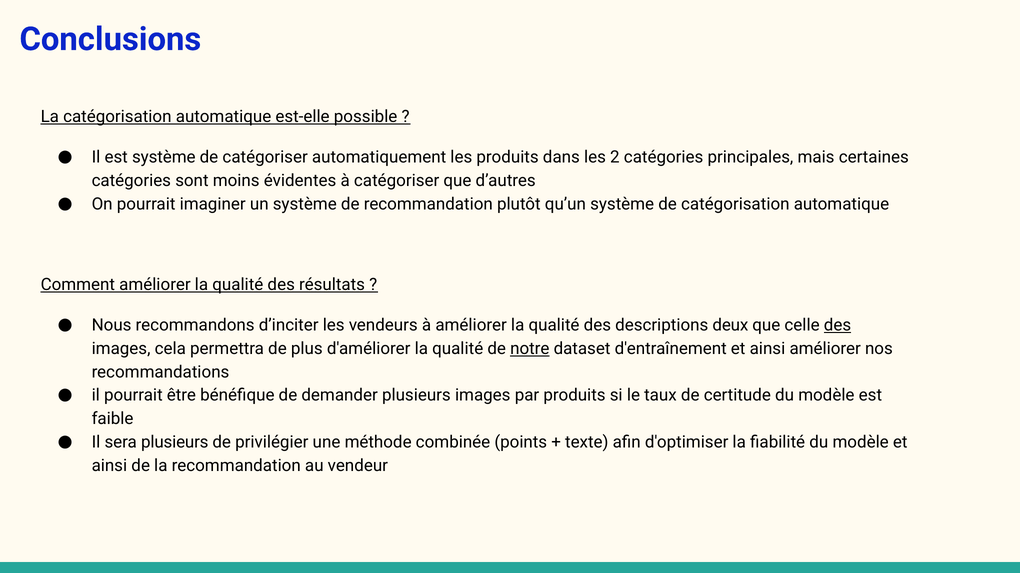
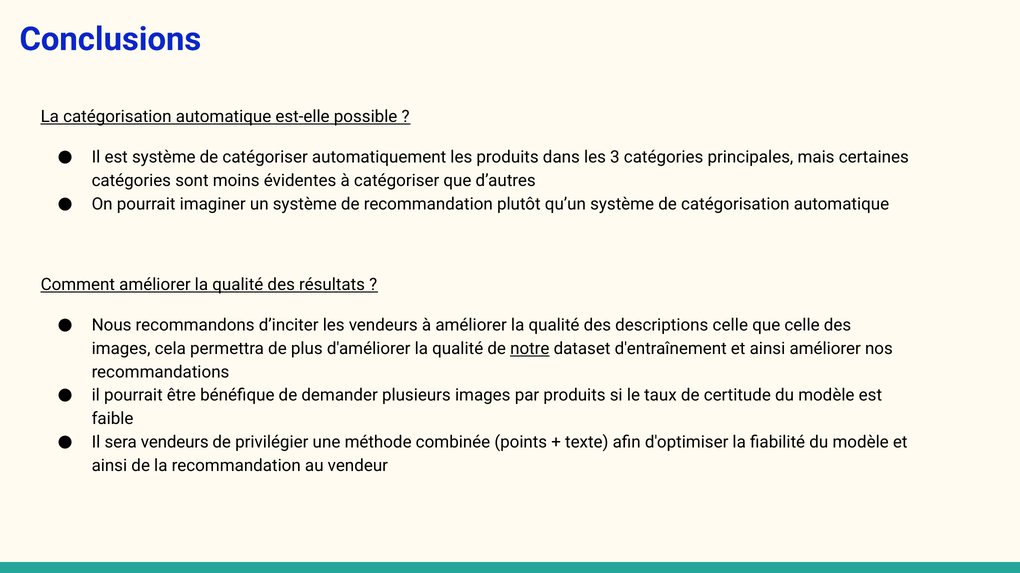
2: 2 -> 3
descriptions deux: deux -> celle
des at (838, 326) underline: present -> none
sera plusieurs: plusieurs -> vendeurs
